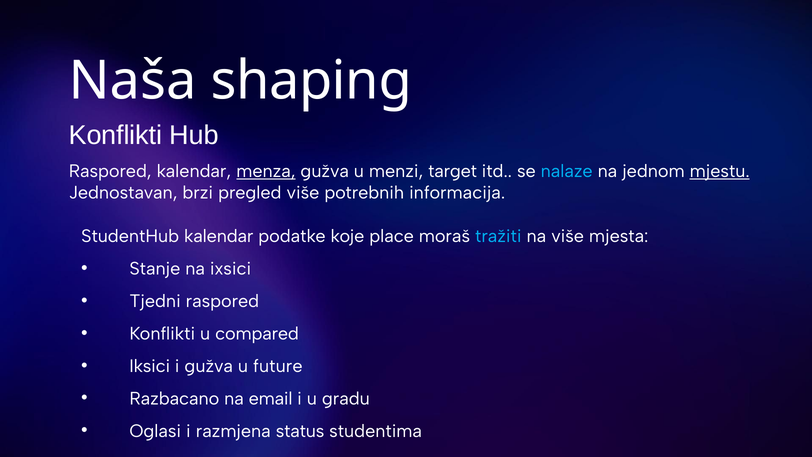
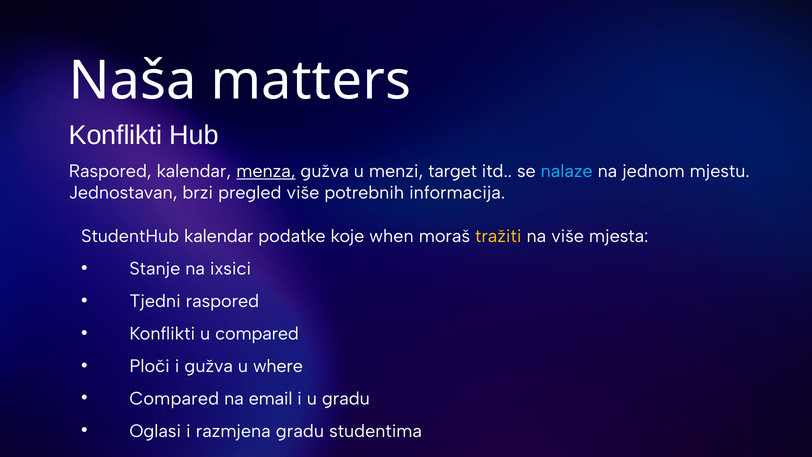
shaping: shaping -> matters
mjestu underline: present -> none
place: place -> when
tražiti colour: light blue -> yellow
Iksici: Iksici -> Ploči
future: future -> where
Razbacano at (174, 398): Razbacano -> Compared
razmjena status: status -> gradu
